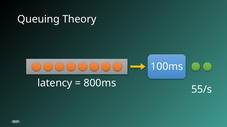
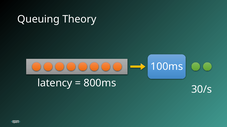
55/s: 55/s -> 30/s
